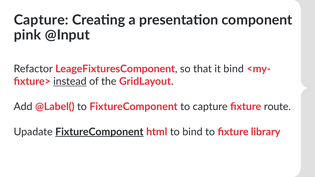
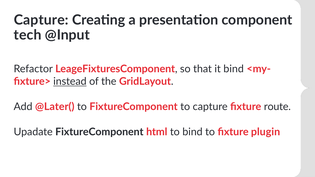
pink: pink -> tech
@Label(: @Label( -> @Later(
FixtureComponent at (99, 132) underline: present -> none
library: library -> plugin
